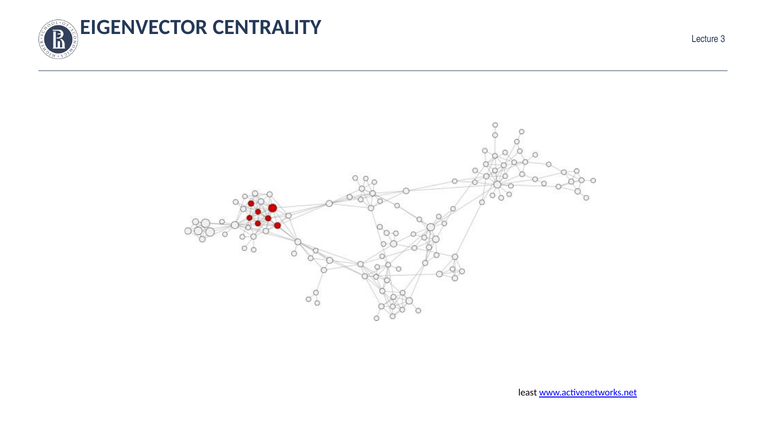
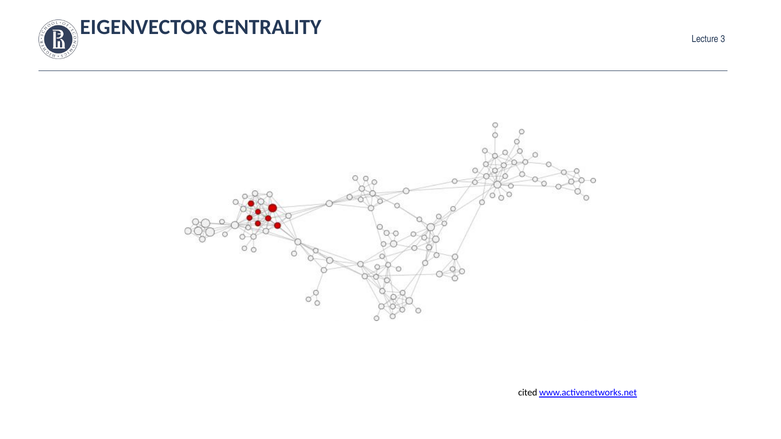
least: least -> cited
